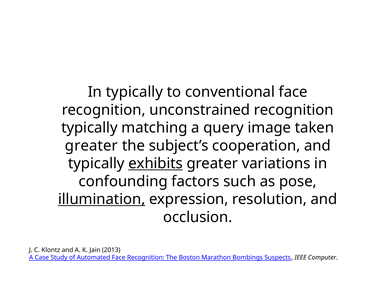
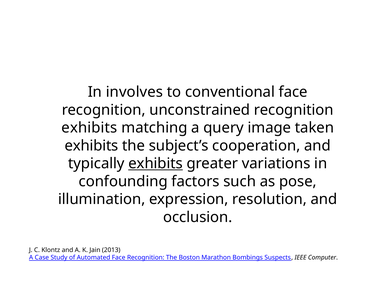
In typically: typically -> involves
typically at (89, 128): typically -> exhibits
greater at (91, 145): greater -> exhibits
illumination underline: present -> none
